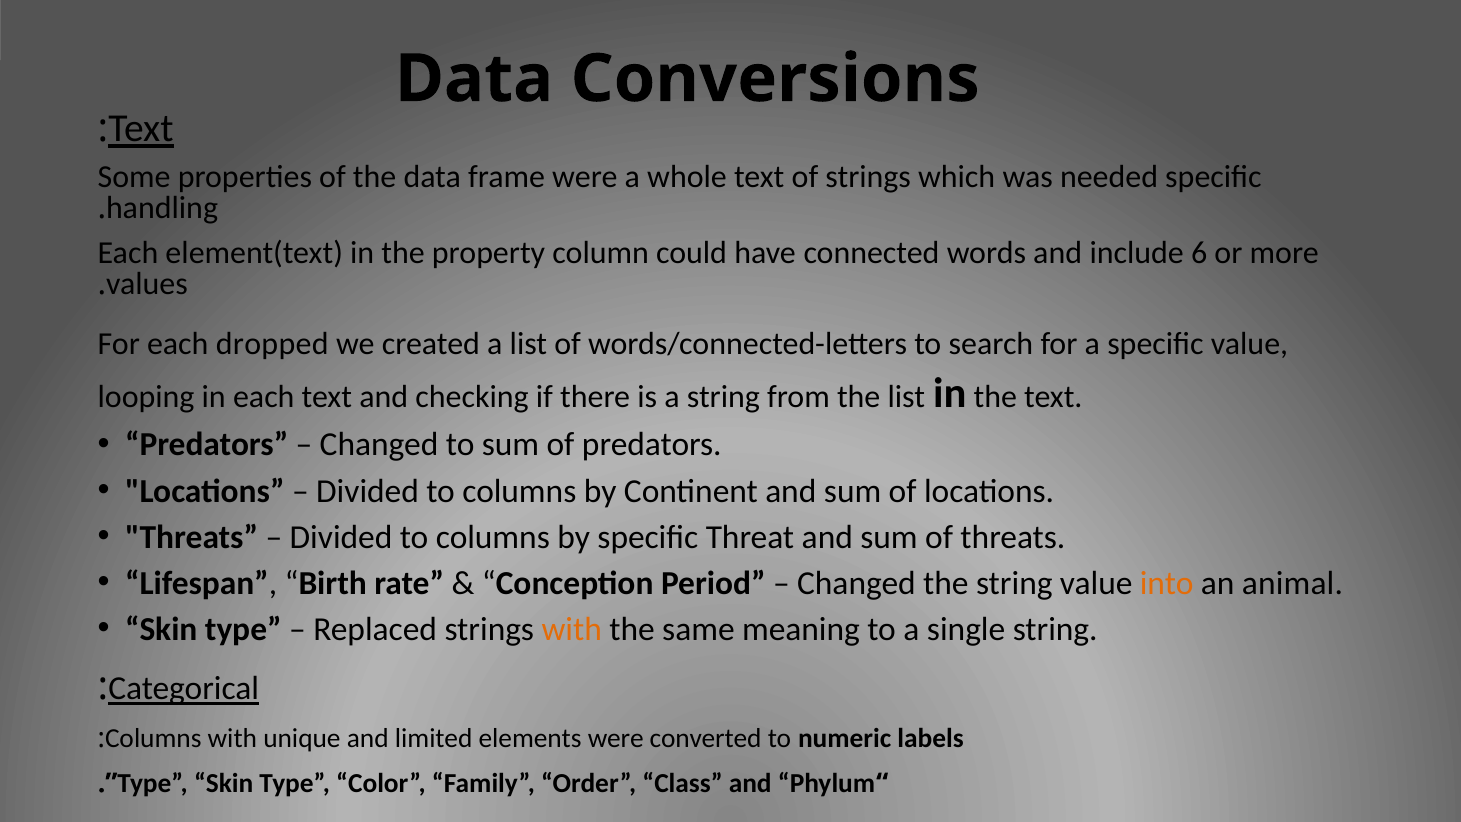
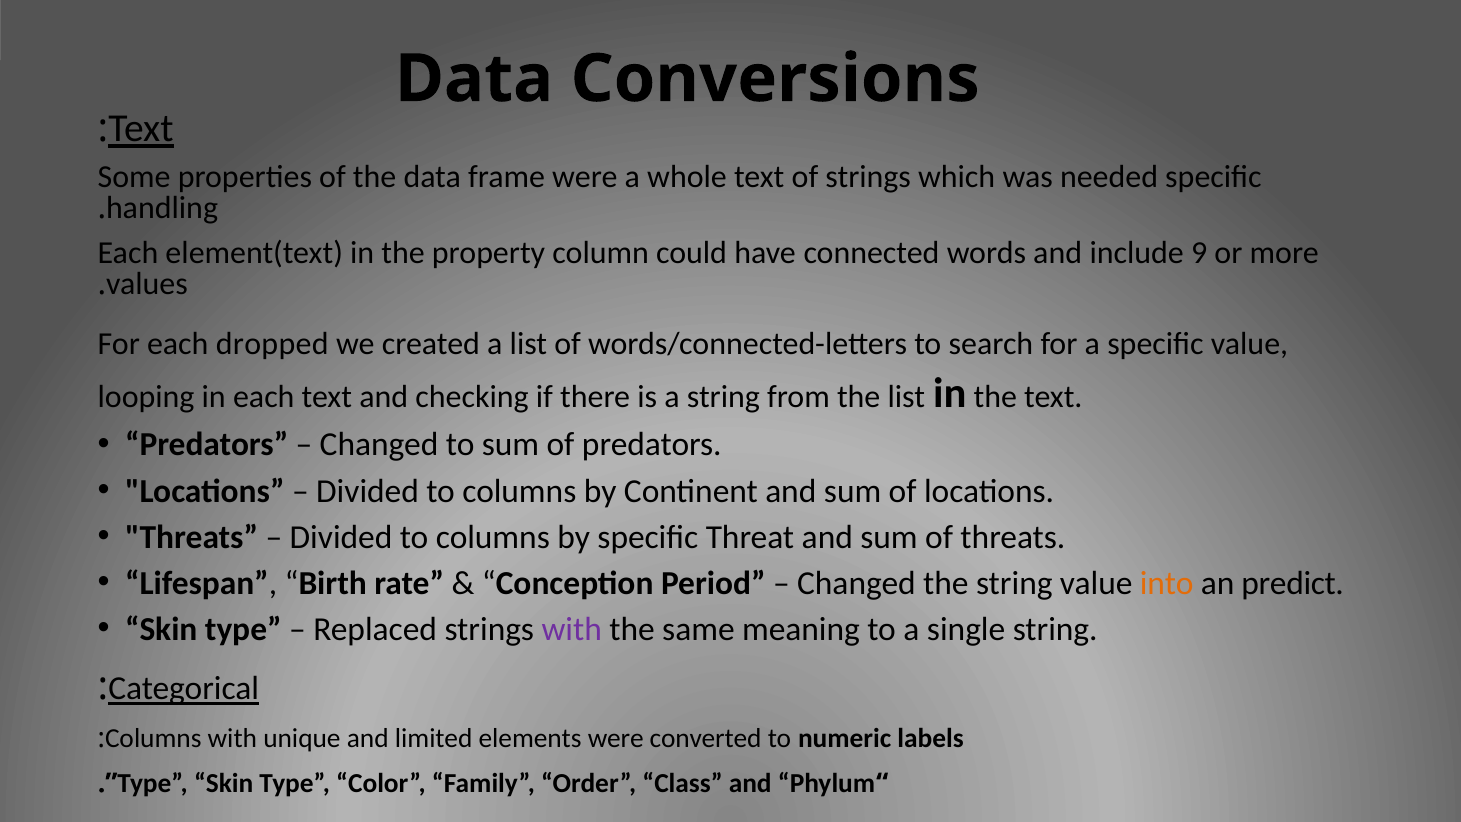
6: 6 -> 9
animal: animal -> predict
with at (572, 630) colour: orange -> purple
